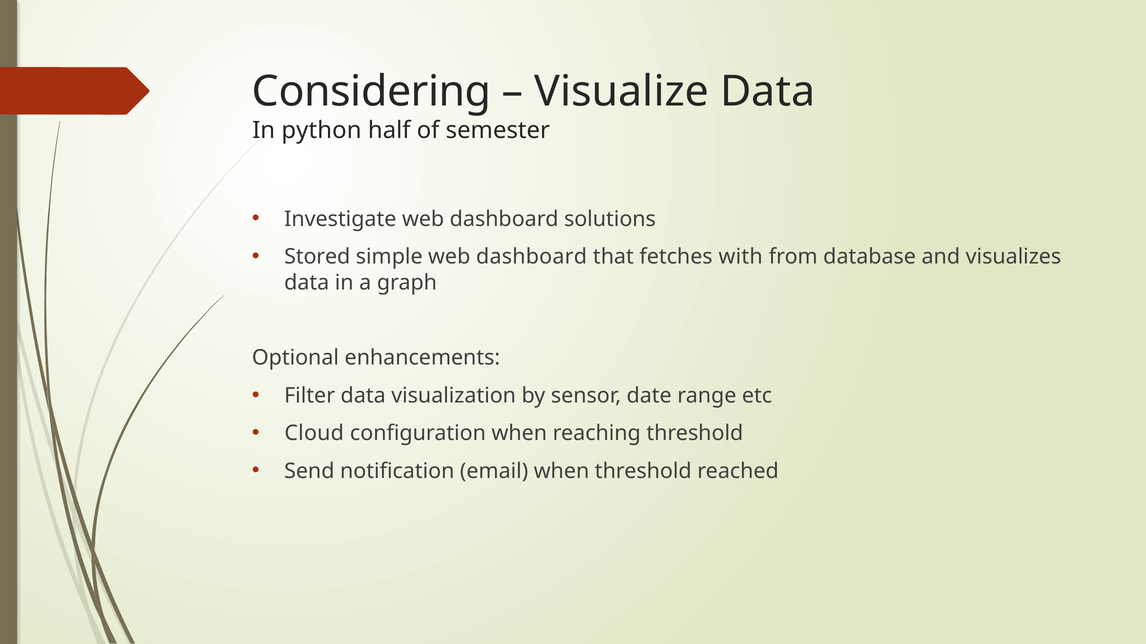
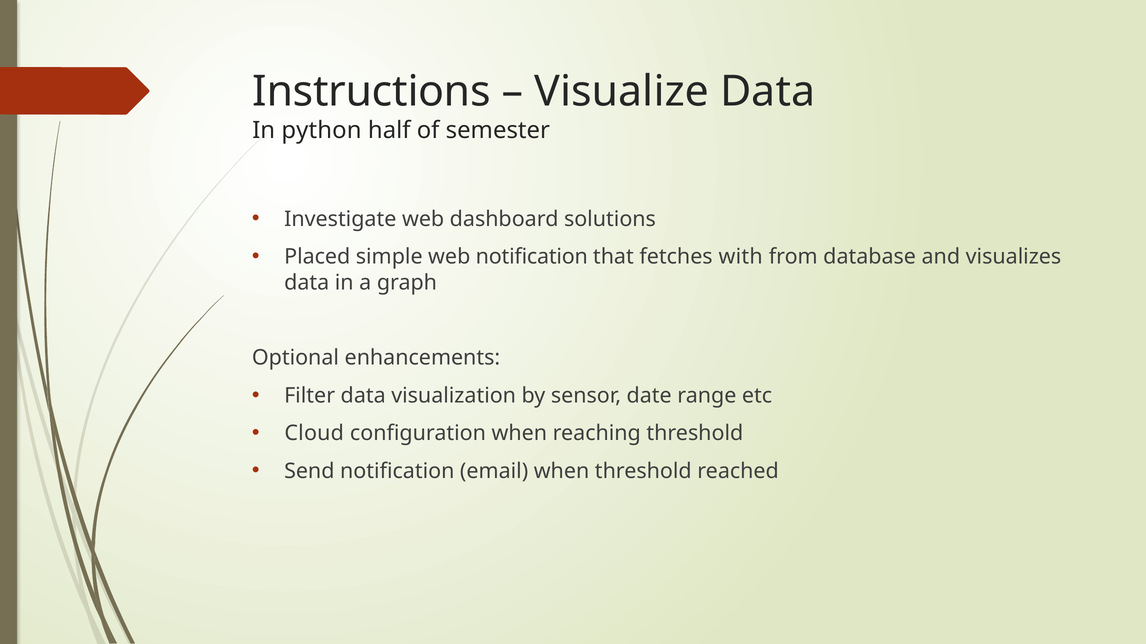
Considering: Considering -> Instructions
Stored: Stored -> Placed
simple web dashboard: dashboard -> notification
